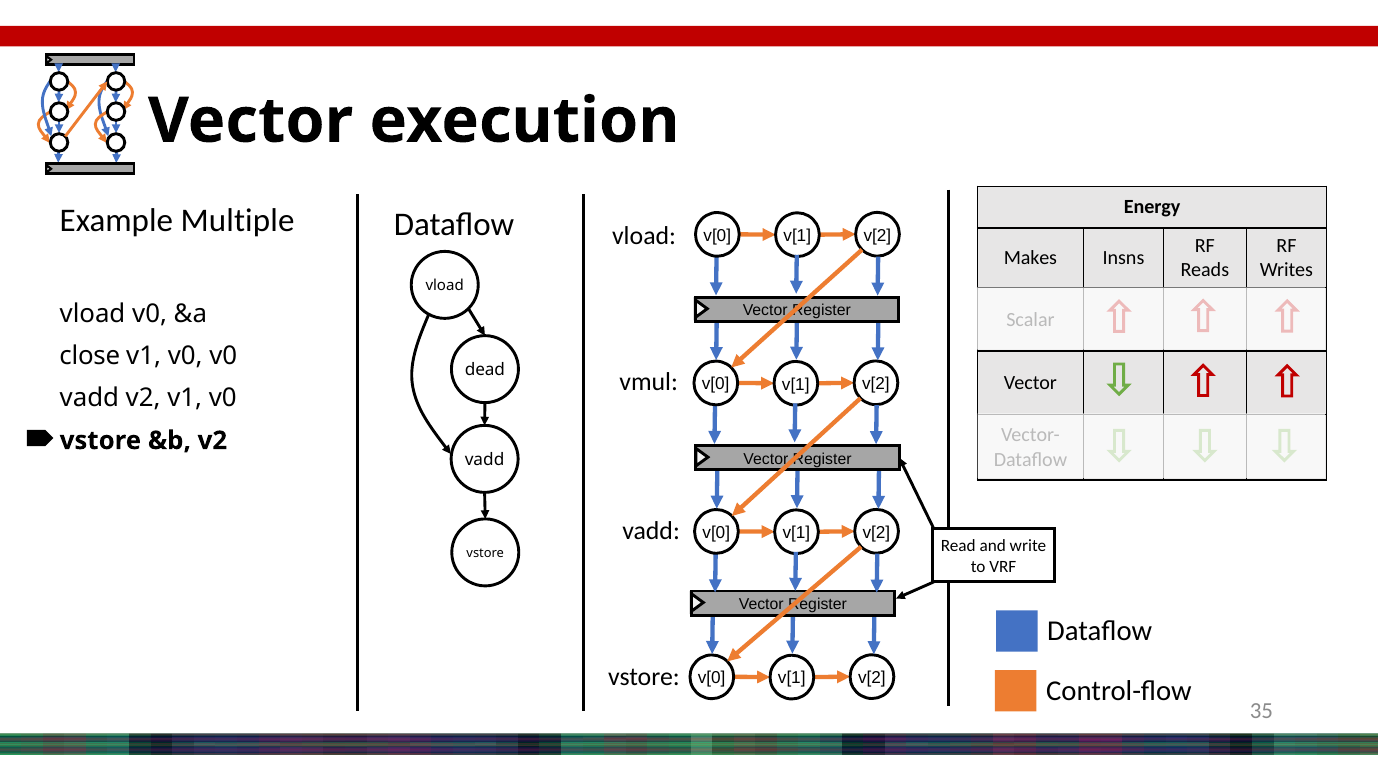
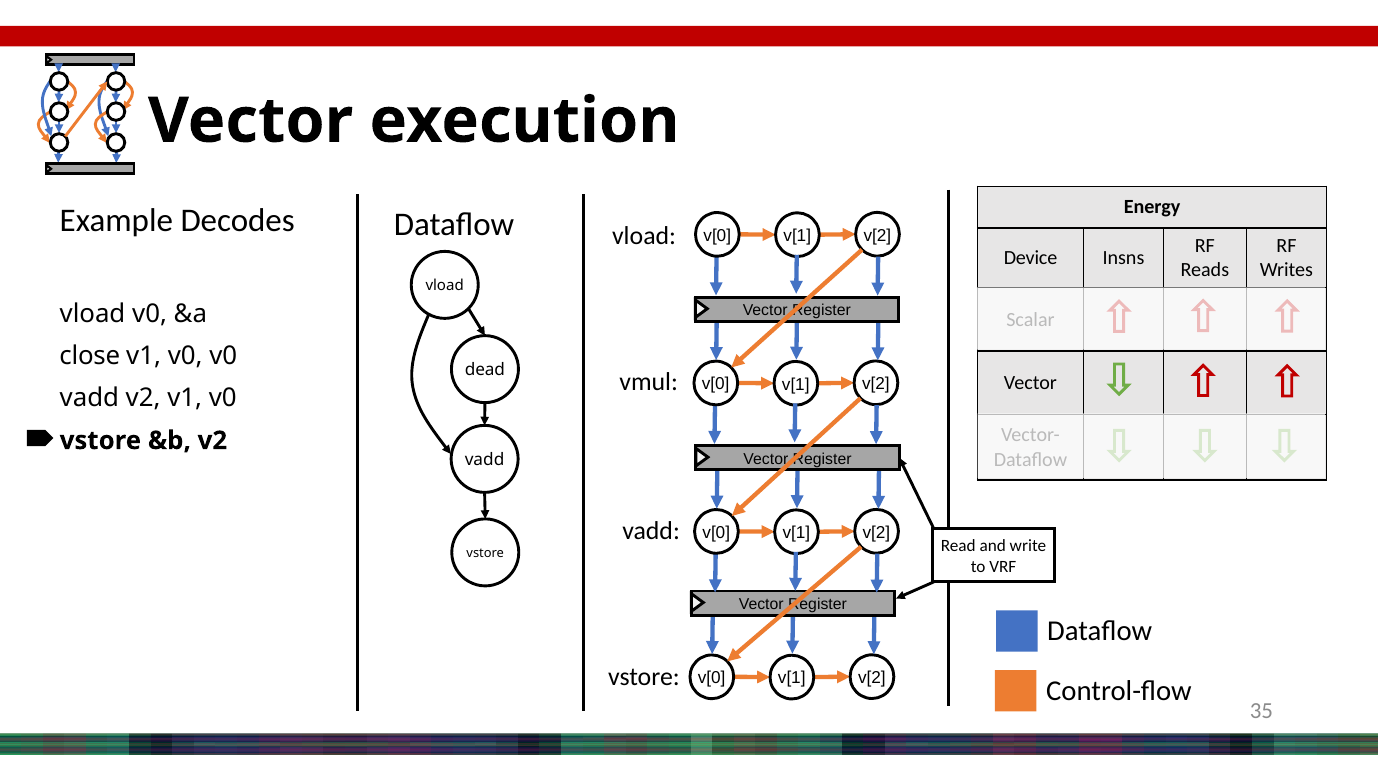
Multiple: Multiple -> Decodes
Makes: Makes -> Device
